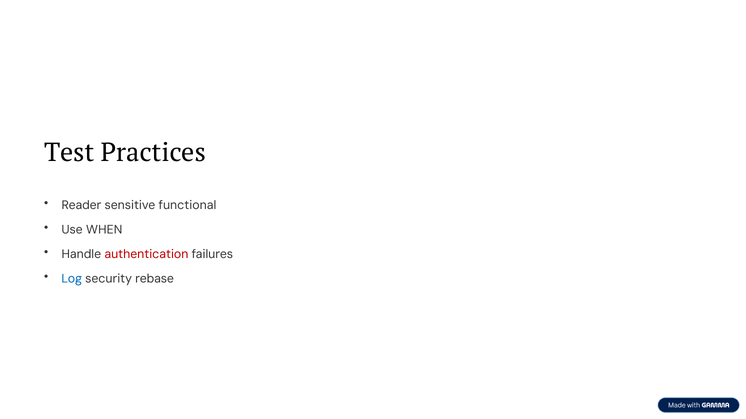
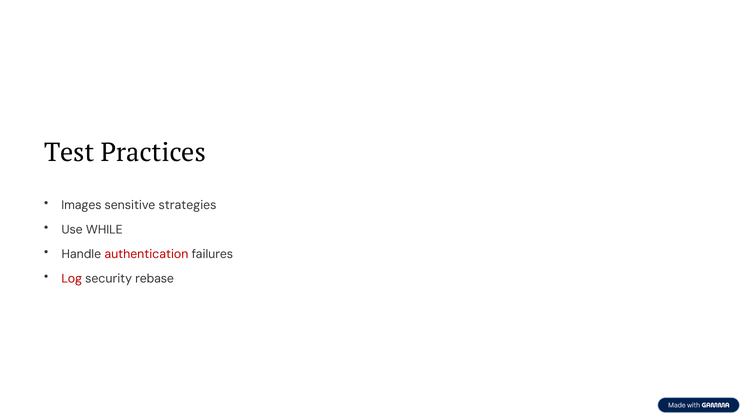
Reader: Reader -> Images
functional: functional -> strategies
WHEN: WHEN -> WHILE
Log colour: blue -> red
